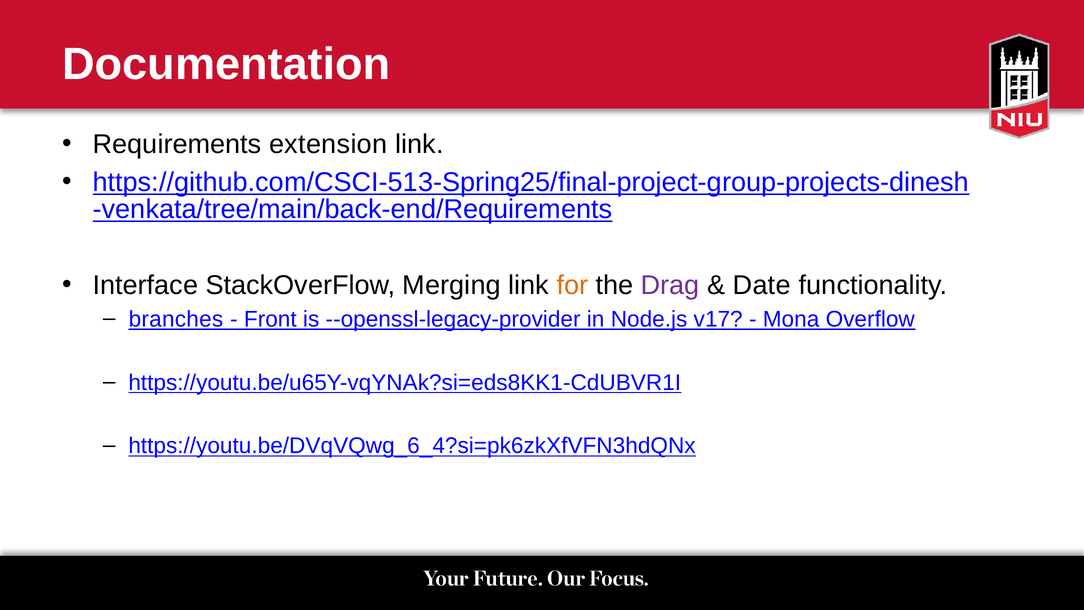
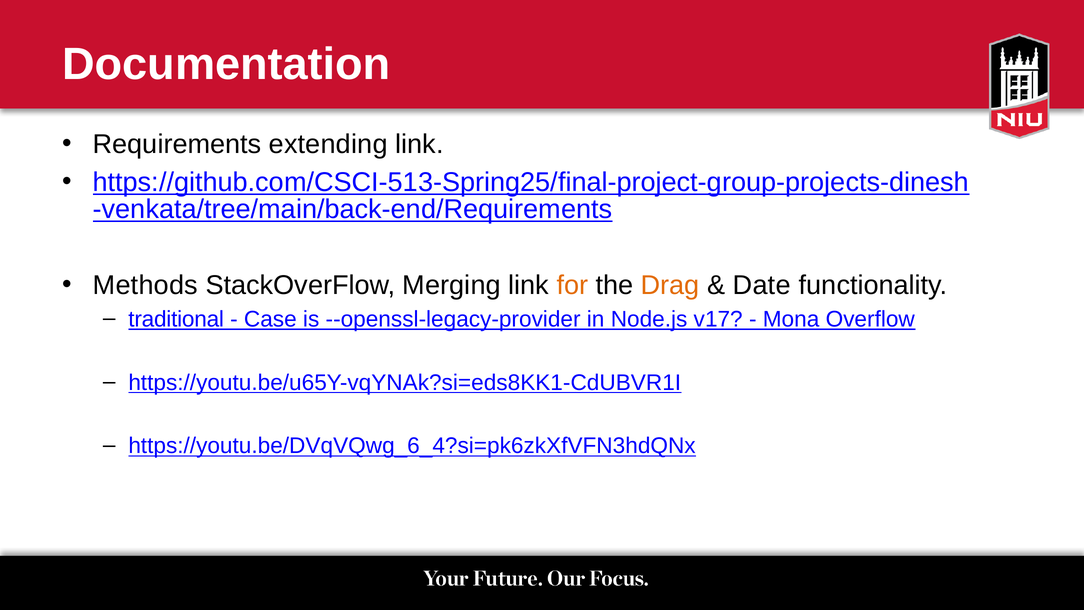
extension: extension -> extending
Interface: Interface -> Methods
Drag colour: purple -> orange
branches: branches -> traditional
Front: Front -> Case
